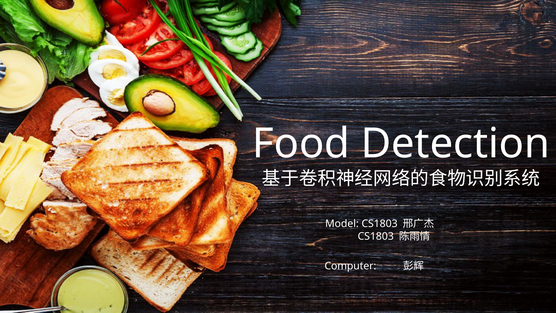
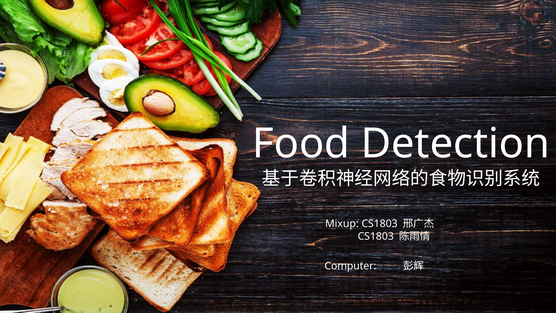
Model: Model -> Mixup
